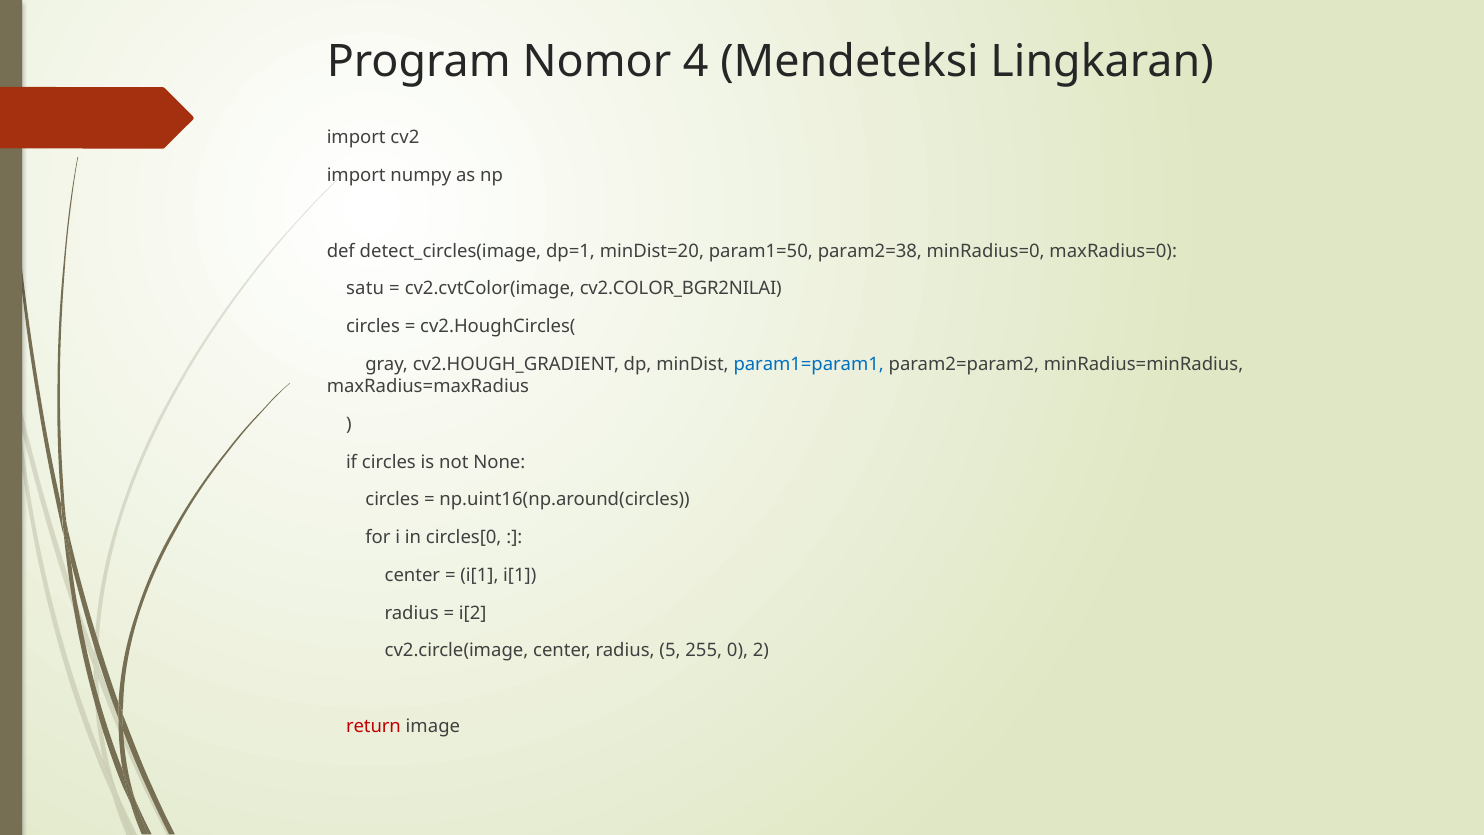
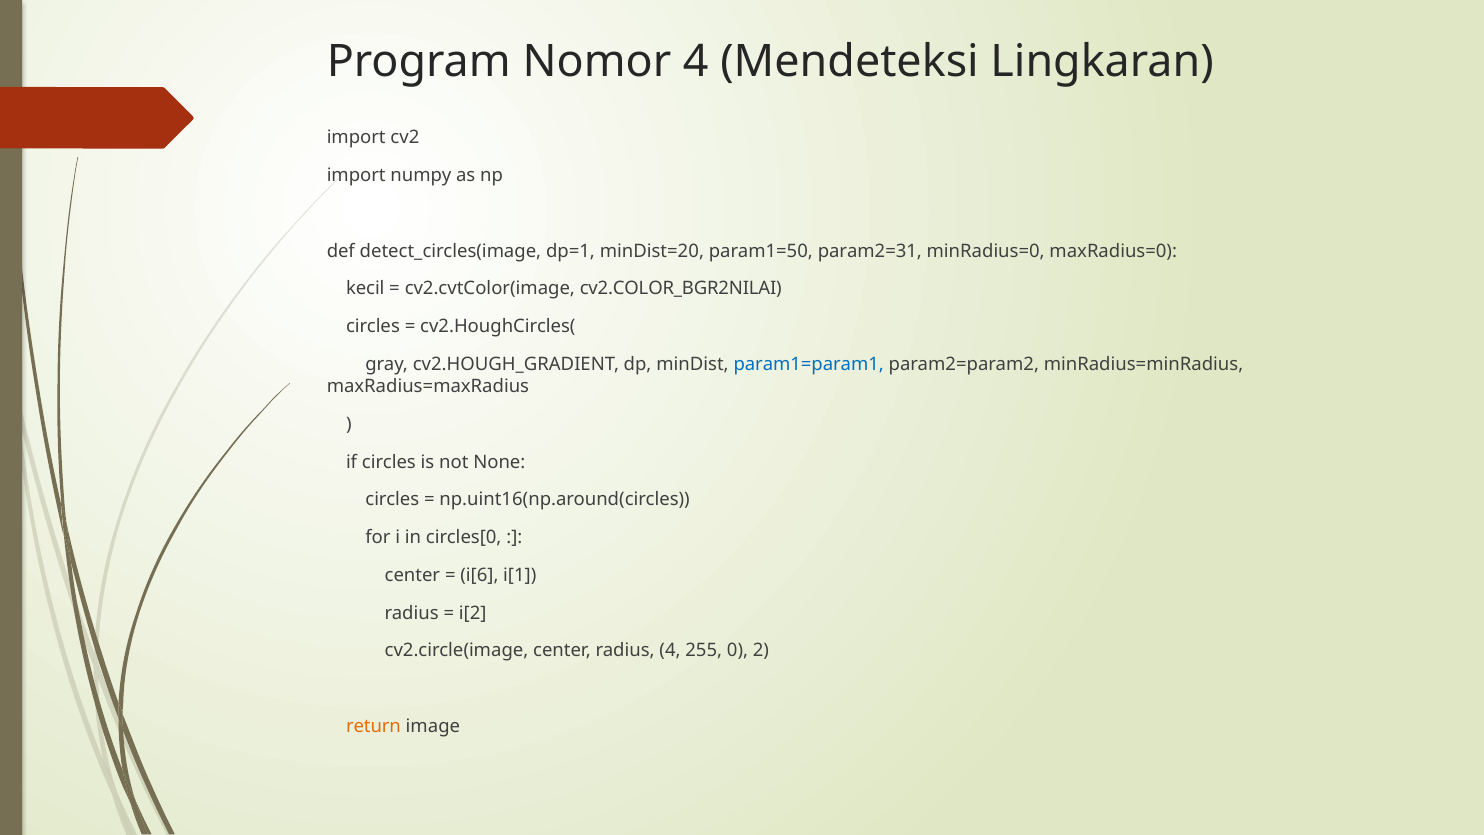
param2=38: param2=38 -> param2=31
satu: satu -> kecil
i[1 at (479, 575): i[1 -> i[6
radius 5: 5 -> 4
return colour: red -> orange
